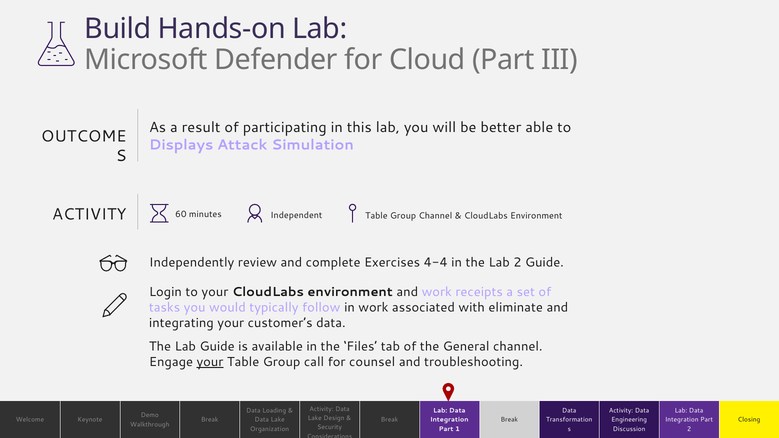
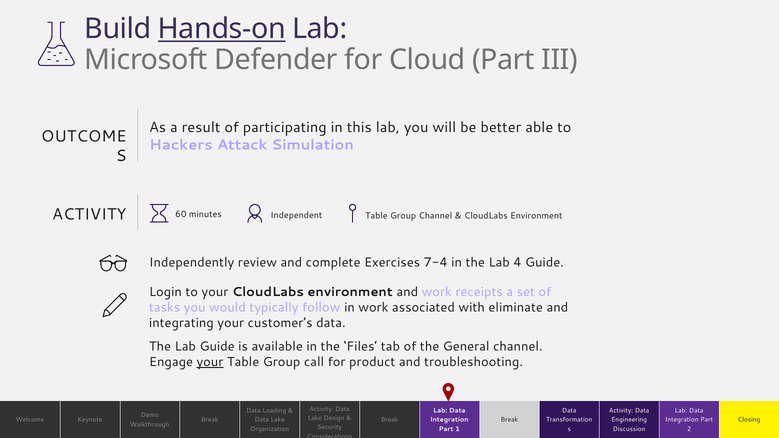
Hands-on underline: none -> present
Displays: Displays -> Hackers
4-4: 4-4 -> 7-4
Lab 2: 2 -> 4
counsel: counsel -> product
